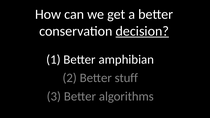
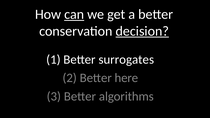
can underline: none -> present
amphibian: amphibian -> surrogates
stuff: stuff -> here
